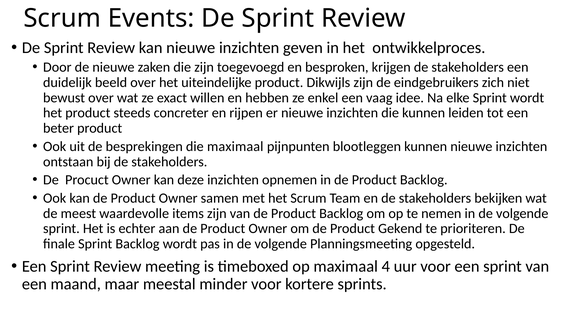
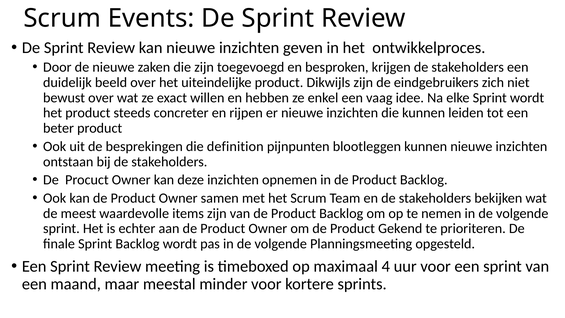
die maximaal: maximaal -> definition
